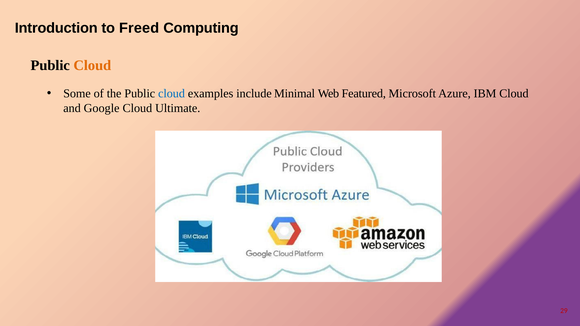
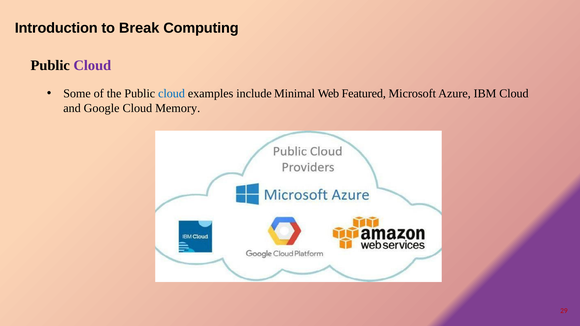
Freed: Freed -> Break
Cloud at (92, 65) colour: orange -> purple
Ultimate: Ultimate -> Memory
